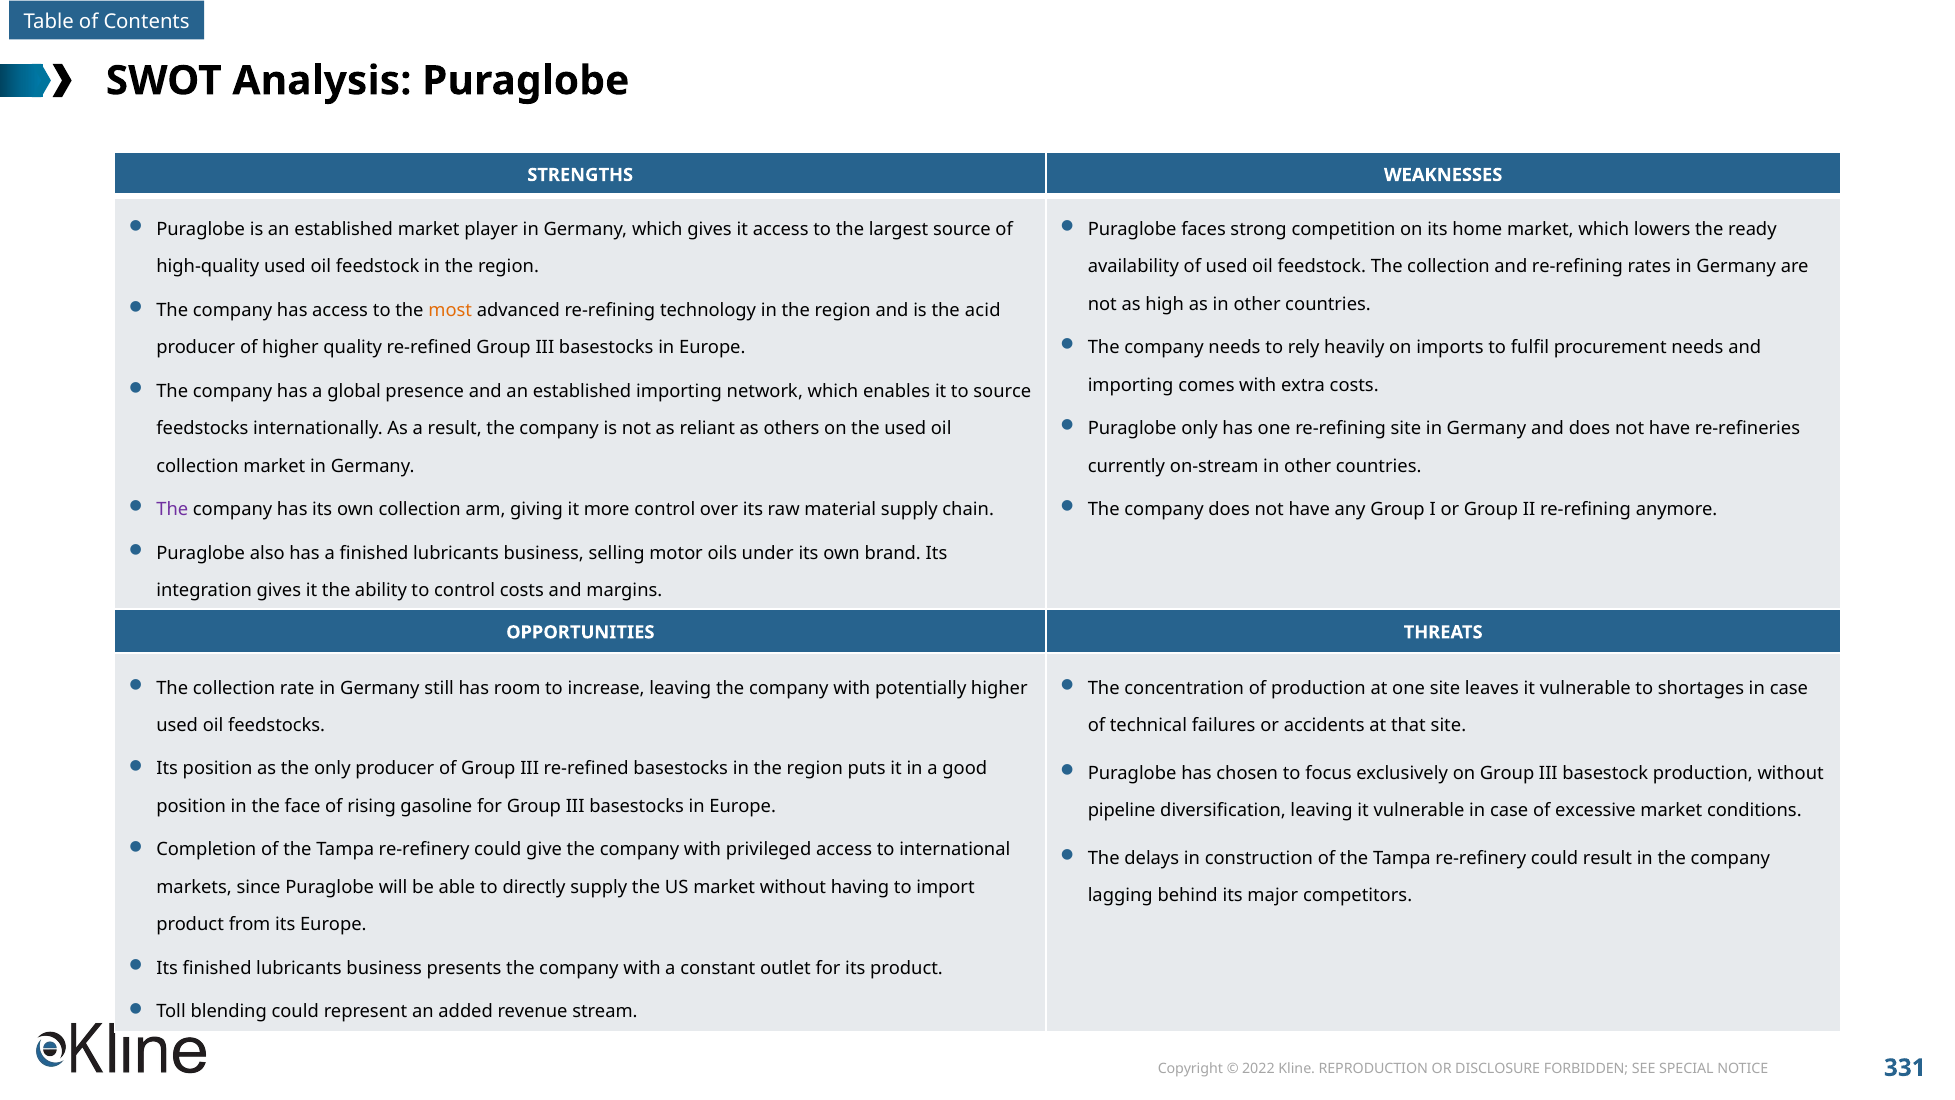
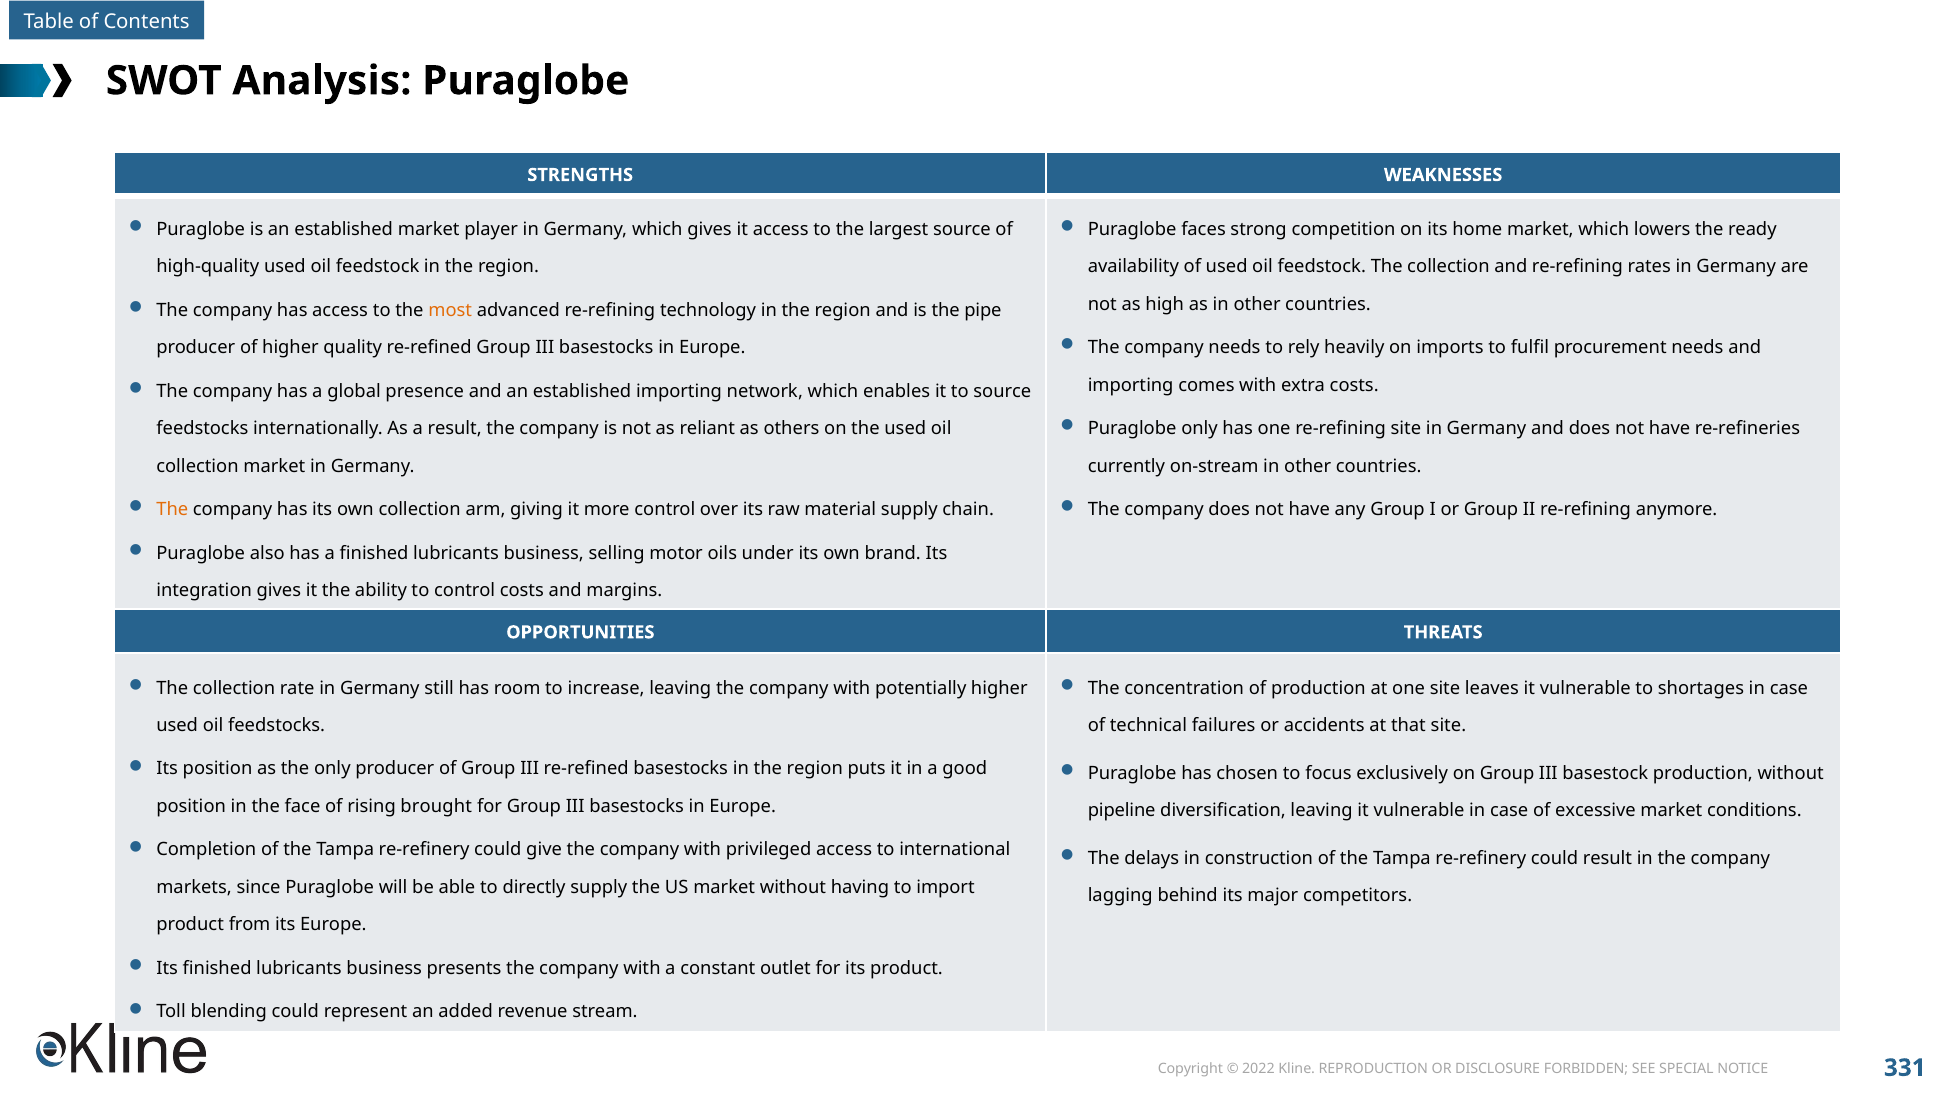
acid: acid -> pipe
The at (172, 509) colour: purple -> orange
gasoline: gasoline -> brought
